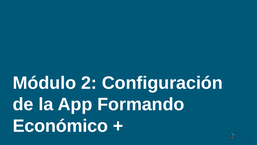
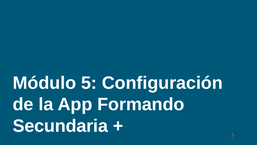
2: 2 -> 5
Económico: Económico -> Secundaria
